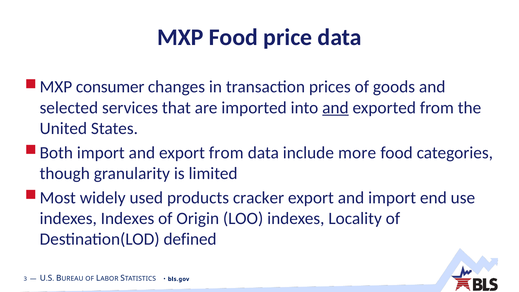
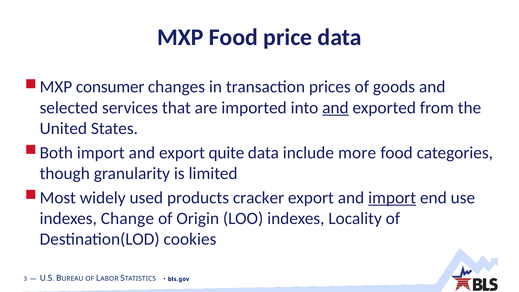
export from: from -> quite
import at (392, 198) underline: none -> present
indexes Indexes: Indexes -> Change
defined: defined -> cookies
